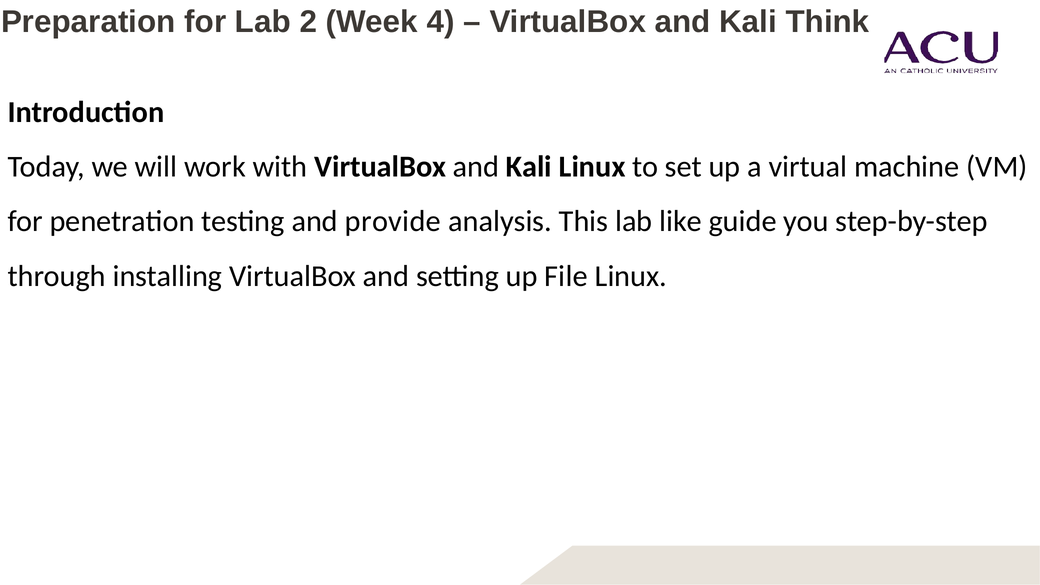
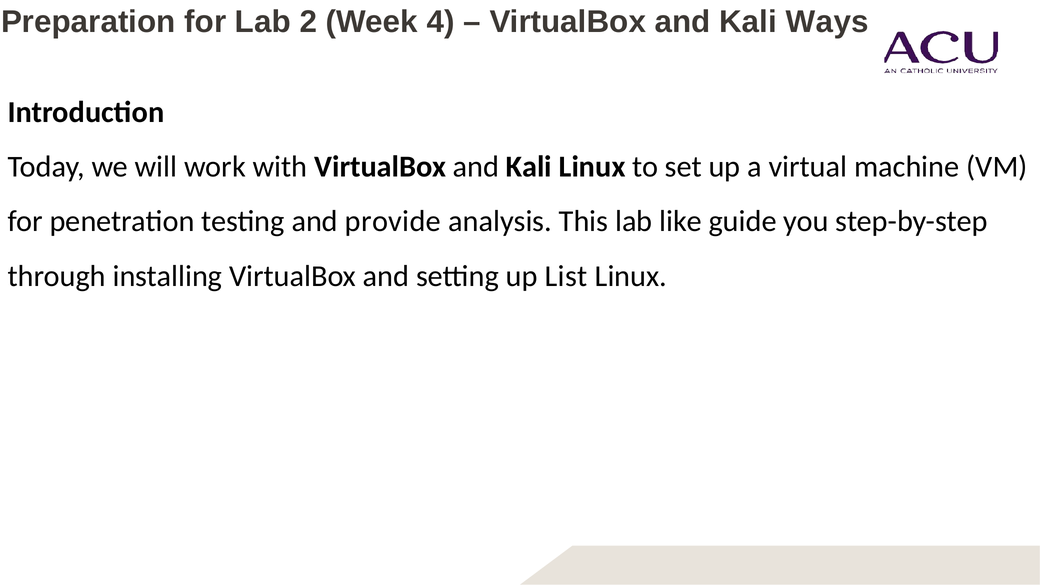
Think: Think -> Ways
File: File -> List
